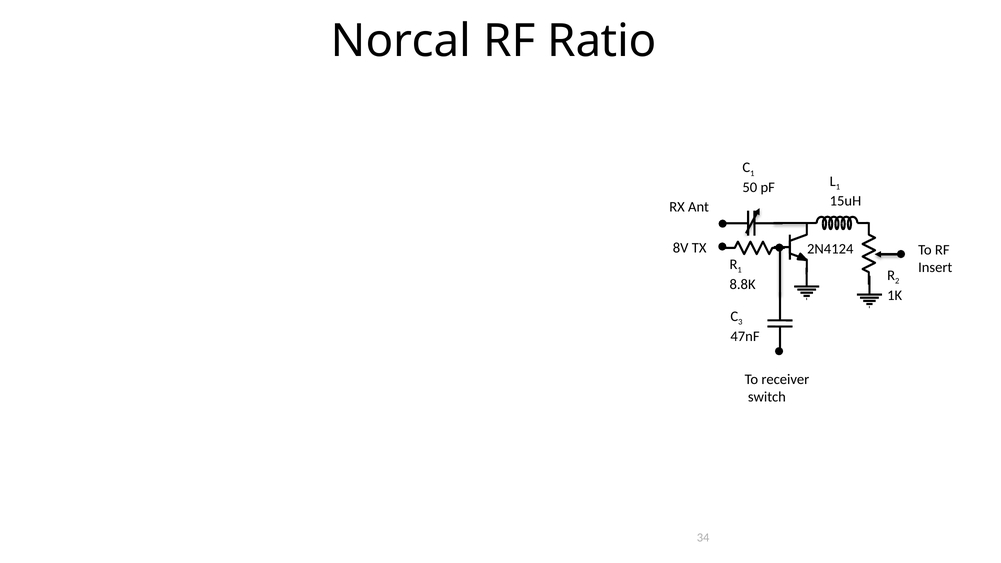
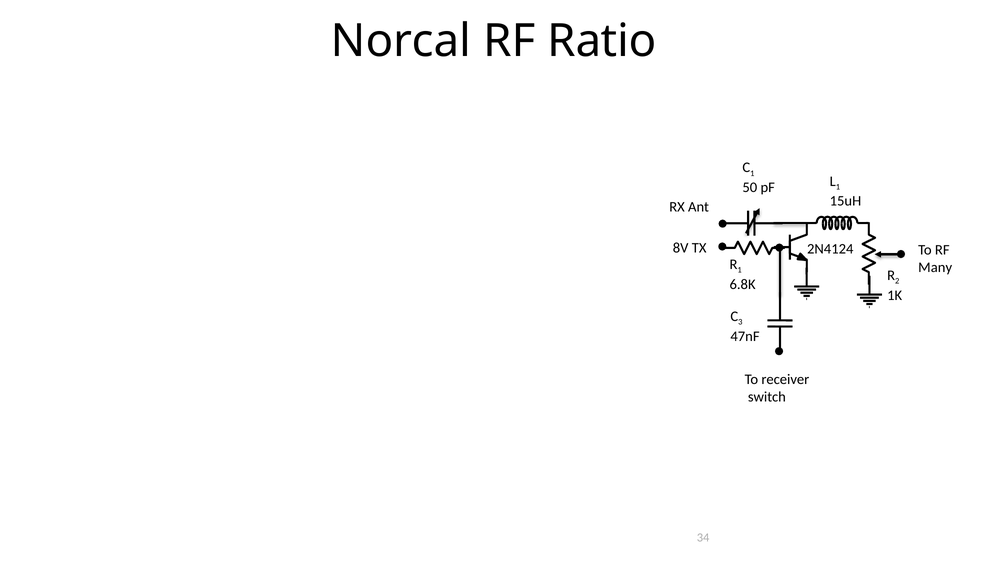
Insert: Insert -> Many
8.8K: 8.8K -> 6.8K
